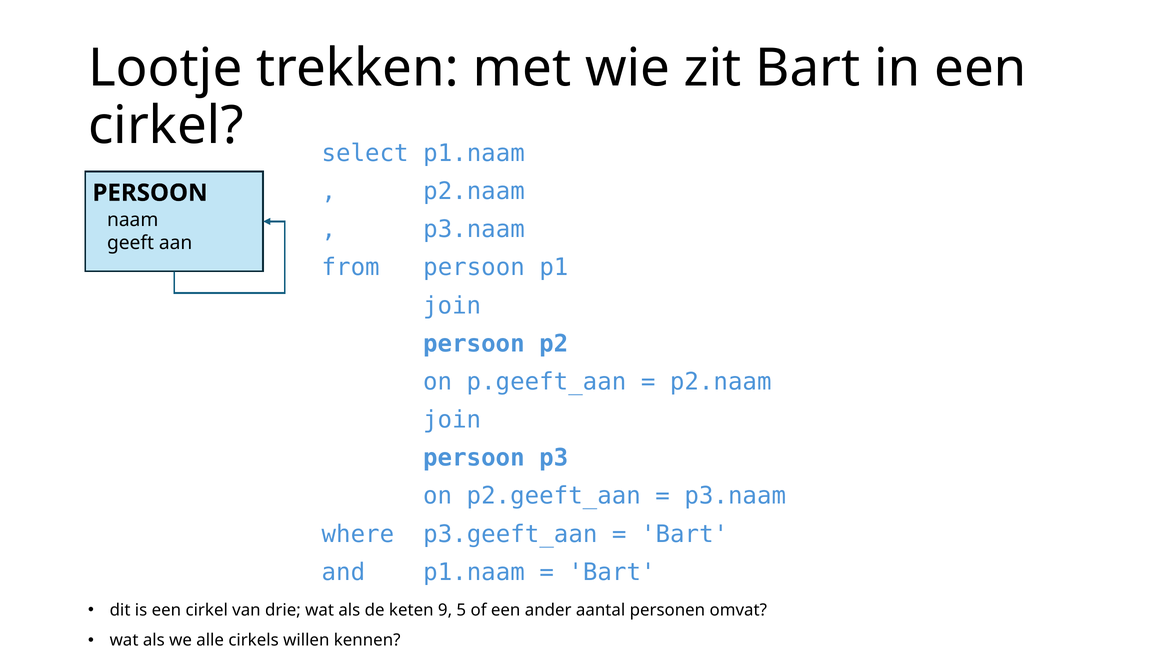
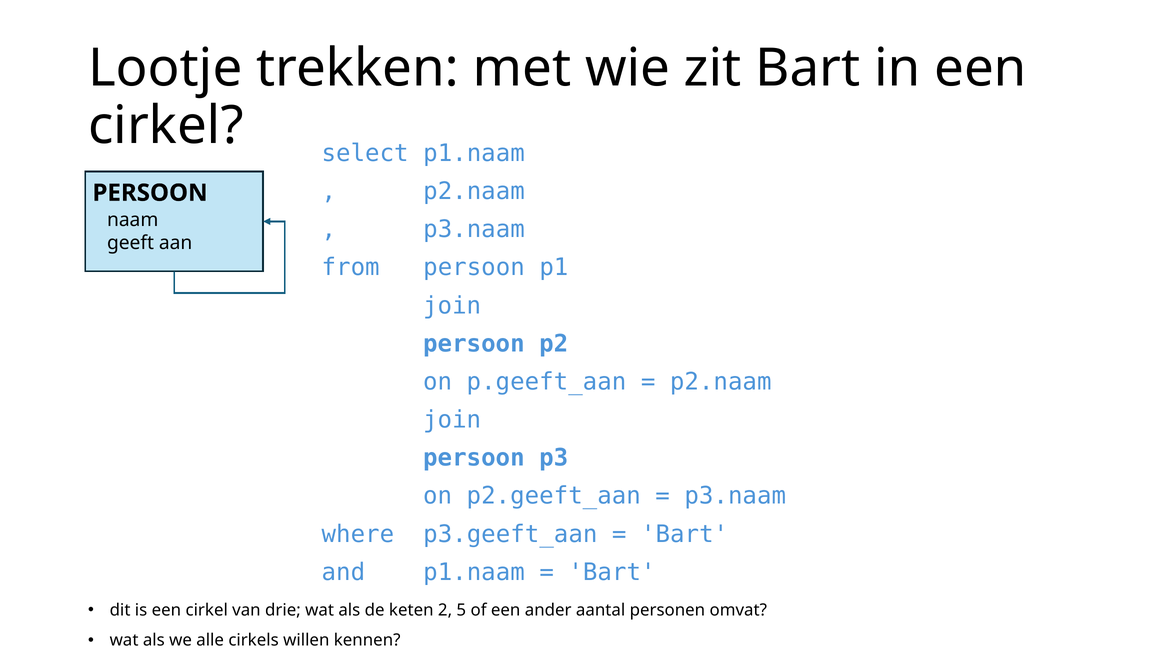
9: 9 -> 2
